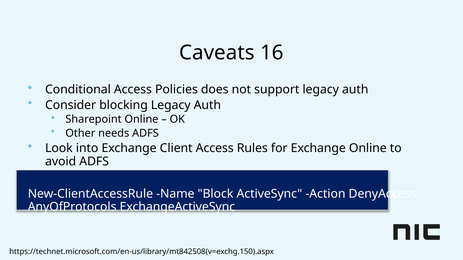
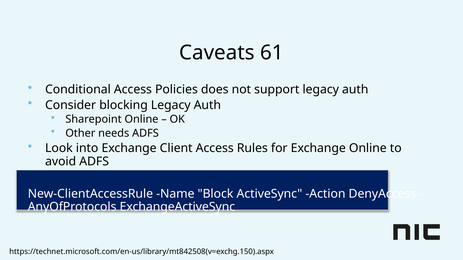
16: 16 -> 61
